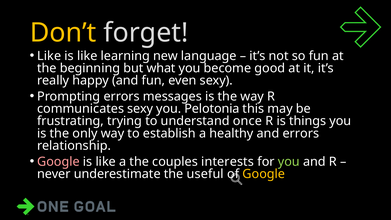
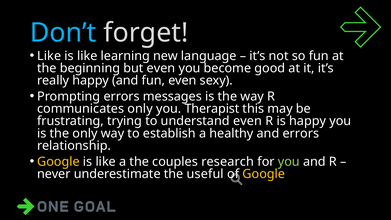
Don’t colour: yellow -> light blue
but what: what -> even
communicates sexy: sexy -> only
Pelotonia: Pelotonia -> Therapist
understand once: once -> even
is things: things -> happy
Google at (58, 162) colour: pink -> yellow
interests: interests -> research
